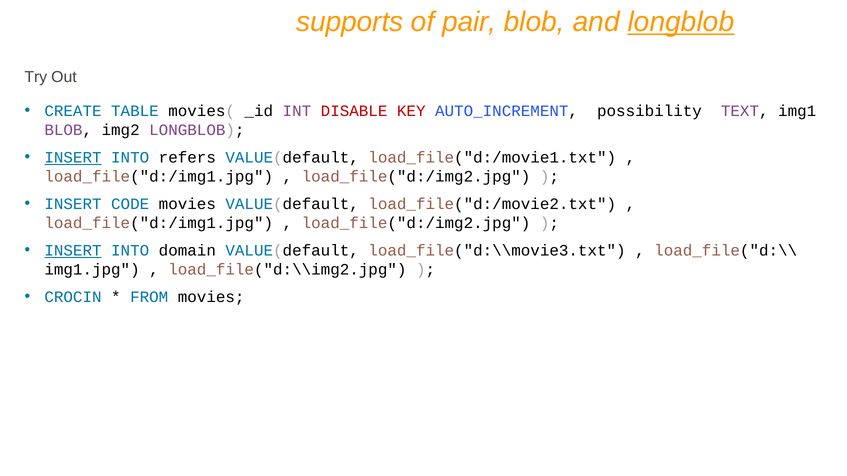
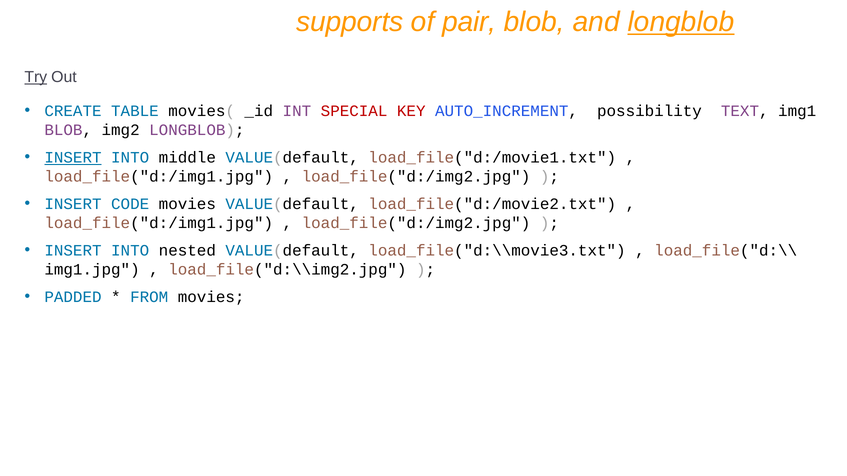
Try underline: none -> present
DISABLE: DISABLE -> SPECIAL
refers: refers -> middle
INSERT at (73, 251) underline: present -> none
domain: domain -> nested
CROCIN: CROCIN -> PADDED
